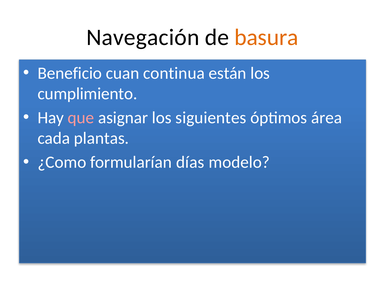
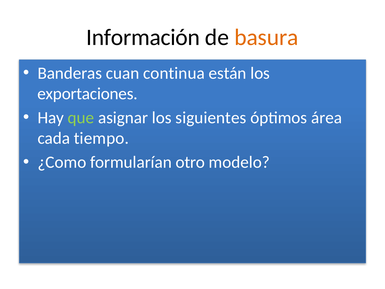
Navegación: Navegación -> Información
Beneficio: Beneficio -> Banderas
cumplimiento: cumplimiento -> exportaciones
que colour: pink -> light green
plantas: plantas -> tiempo
días: días -> otro
